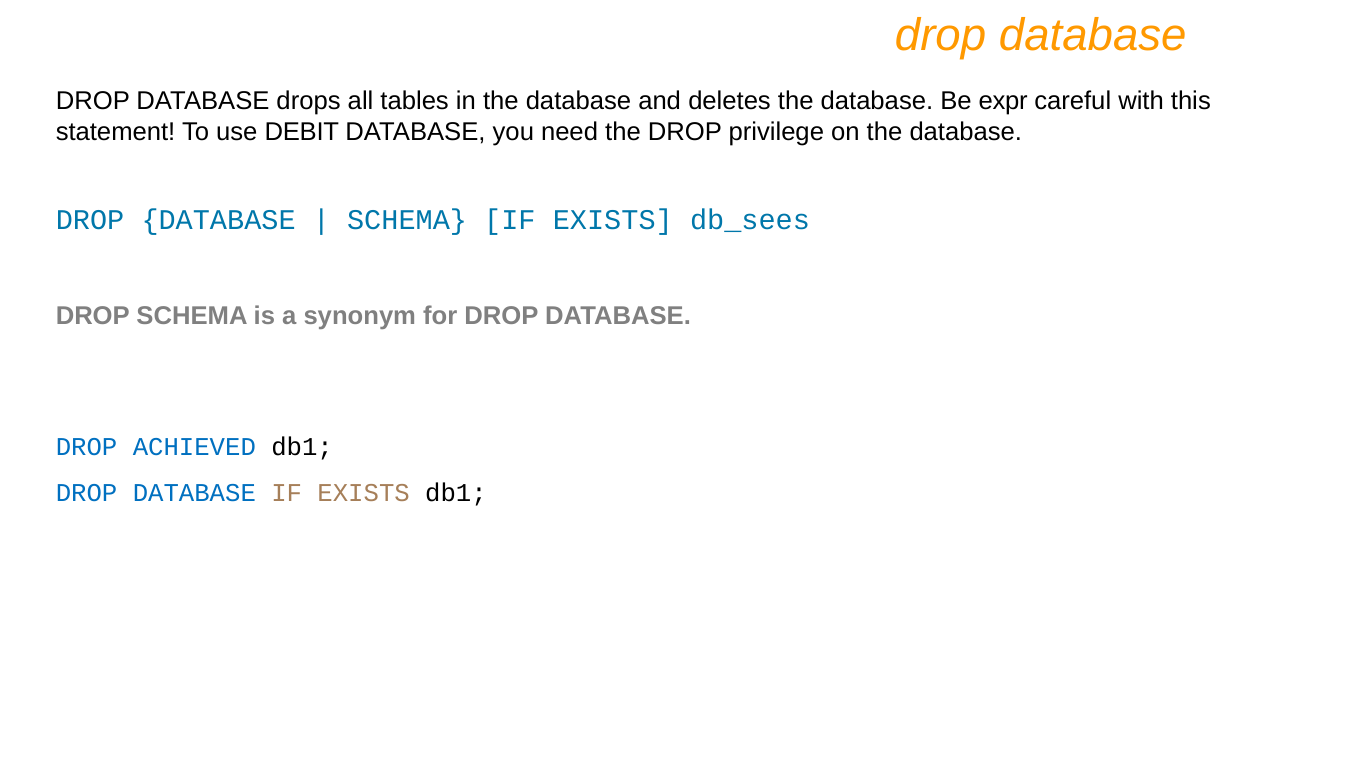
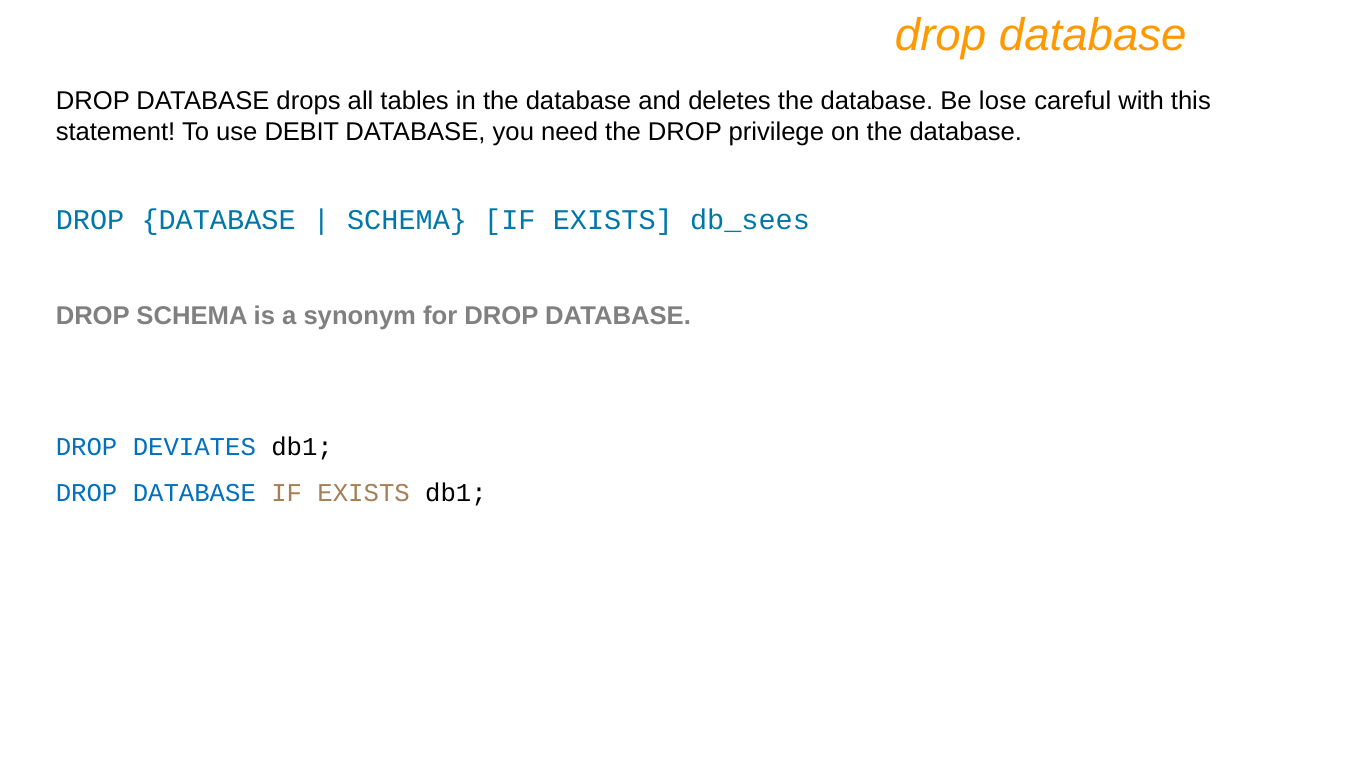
expr: expr -> lose
ACHIEVED: ACHIEVED -> DEVIATES
